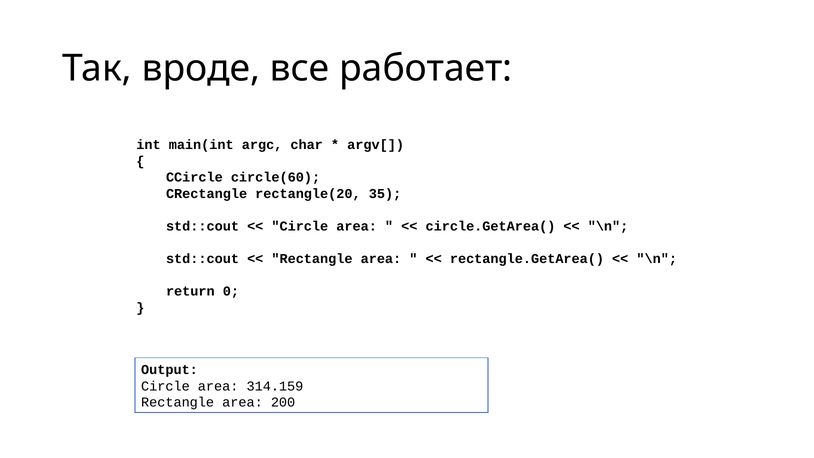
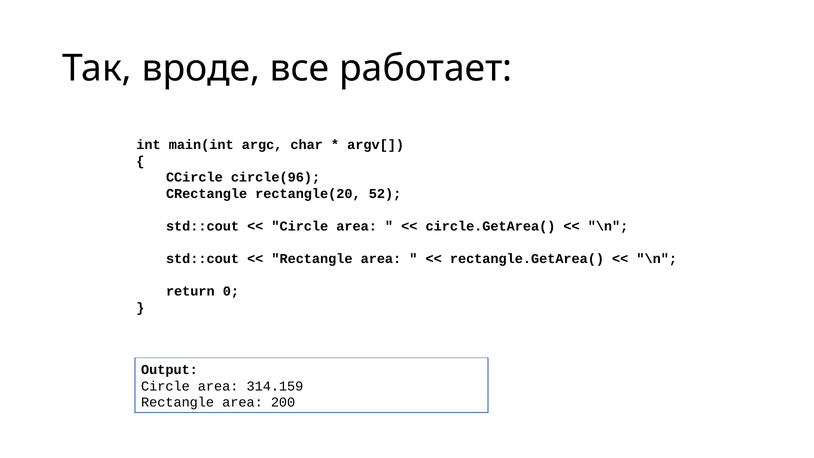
circle(60: circle(60 -> circle(96
35: 35 -> 52
